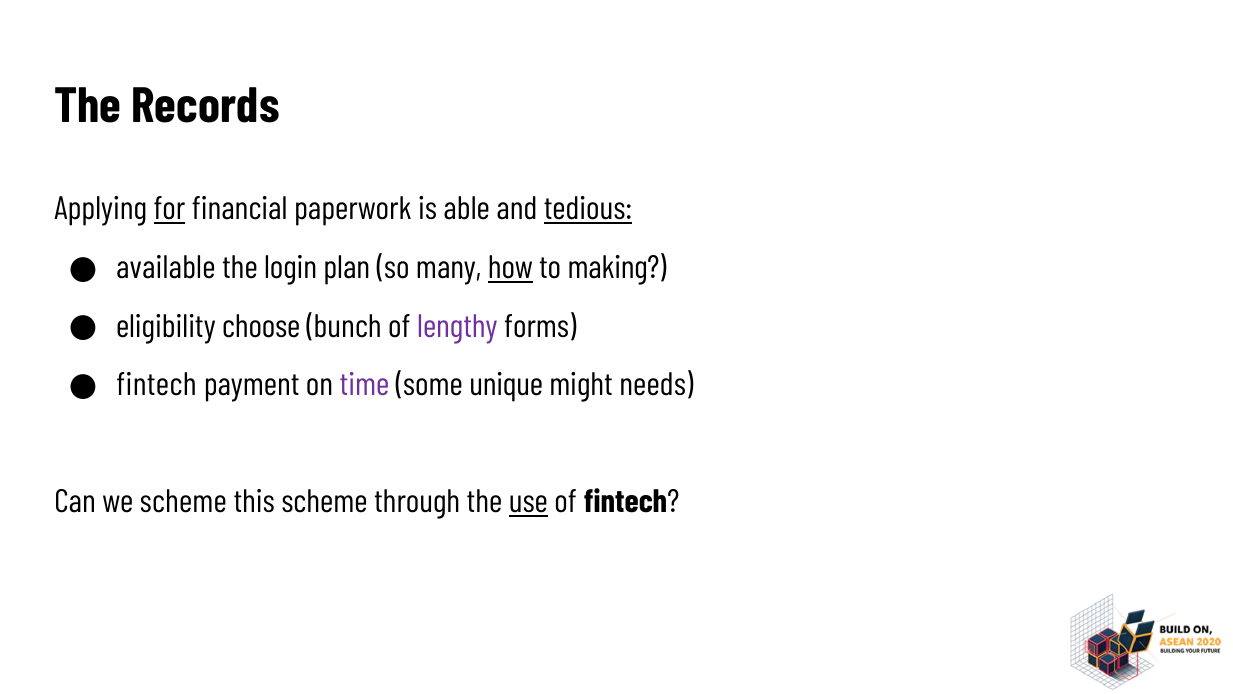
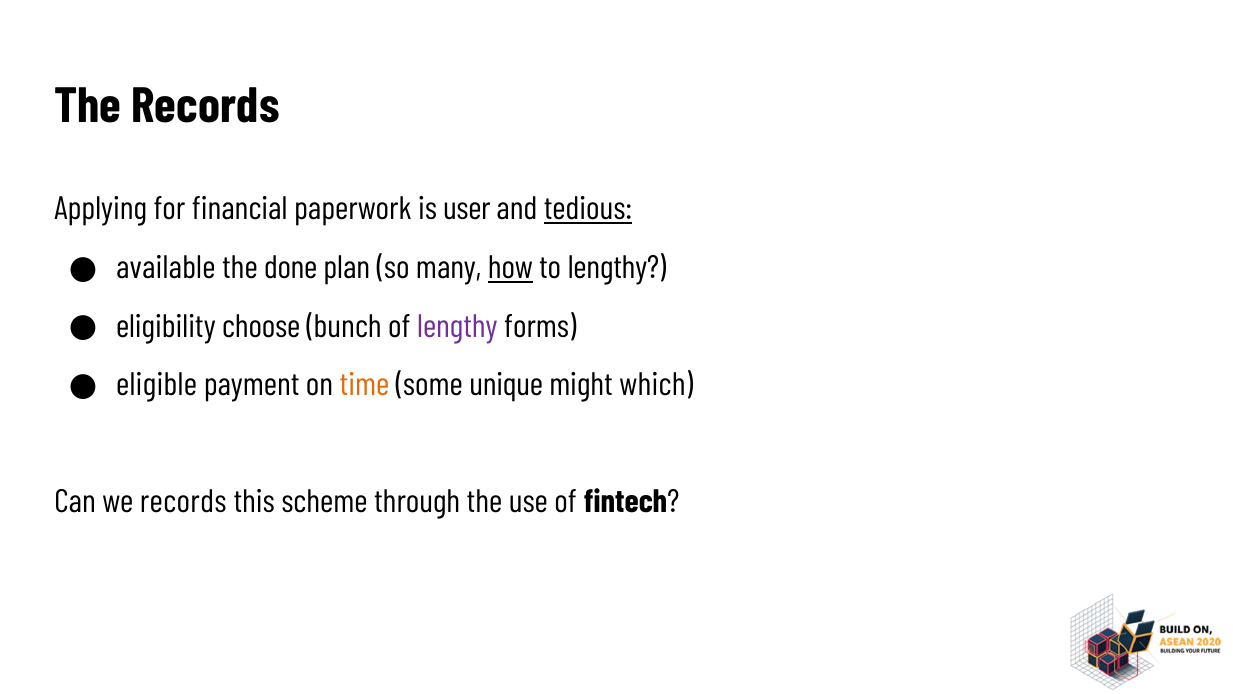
for underline: present -> none
able: able -> user
login: login -> done
to making: making -> lengthy
fintech at (157, 385): fintech -> eligible
time colour: purple -> orange
needs: needs -> which
we scheme: scheme -> records
use underline: present -> none
